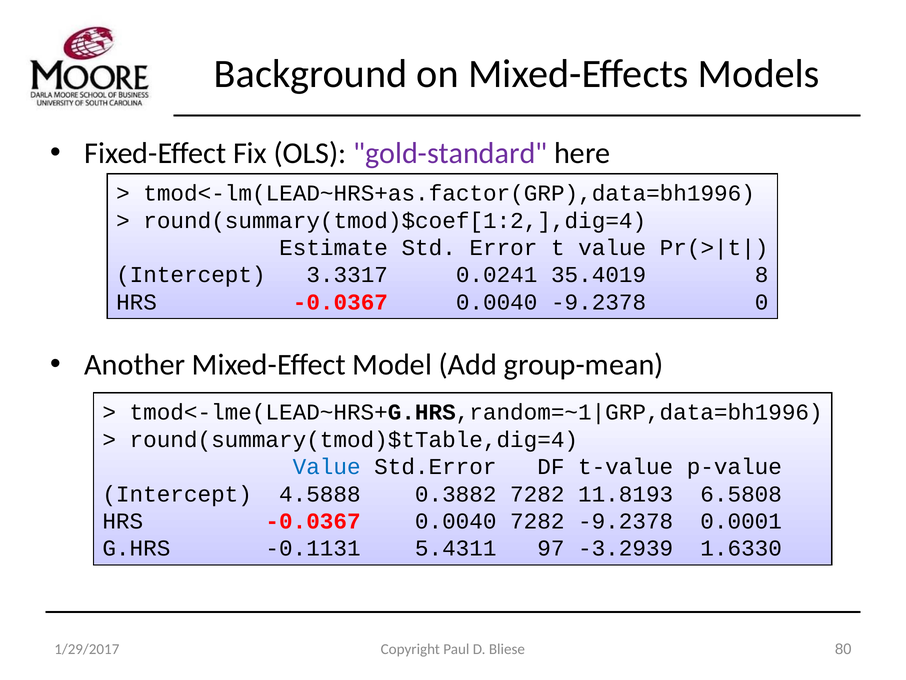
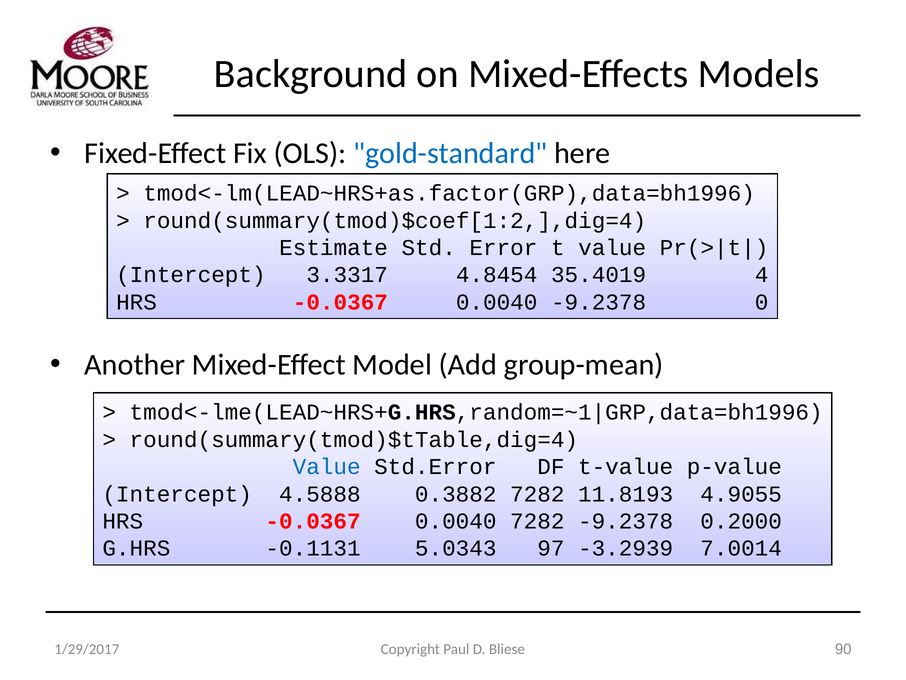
gold-standard colour: purple -> blue
0.0241: 0.0241 -> 4.8454
8: 8 -> 4
6.5808: 6.5808 -> 4.9055
0.0001: 0.0001 -> 0.2000
5.4311: 5.4311 -> 5.0343
1.6330: 1.6330 -> 7.0014
80: 80 -> 90
